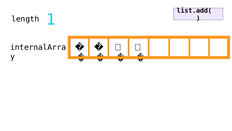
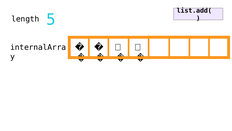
1: 1 -> 5
